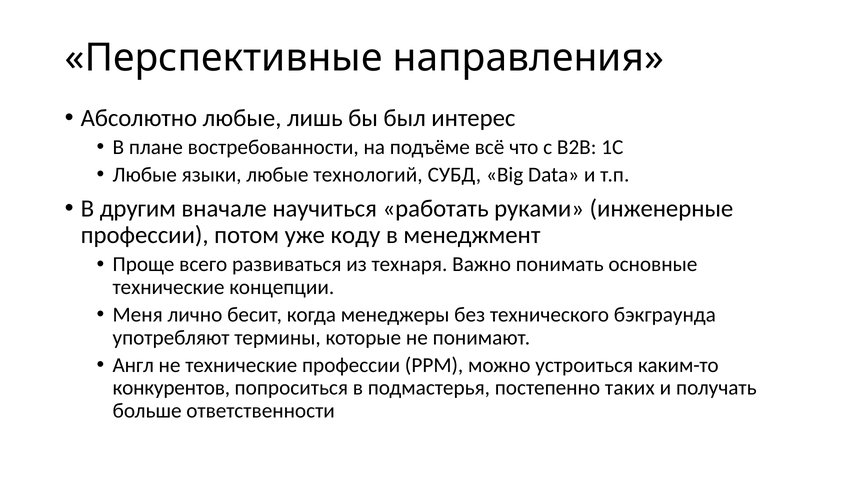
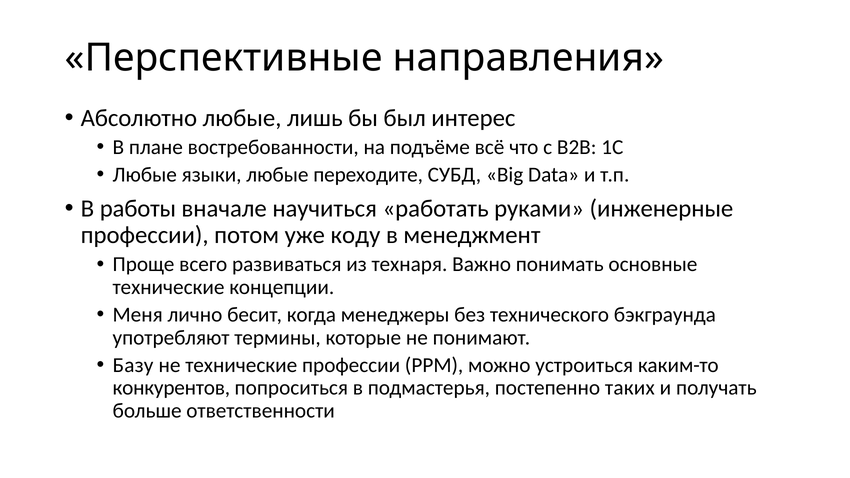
технологий: технологий -> переходите
другим: другим -> работы
Англ: Англ -> Базу
